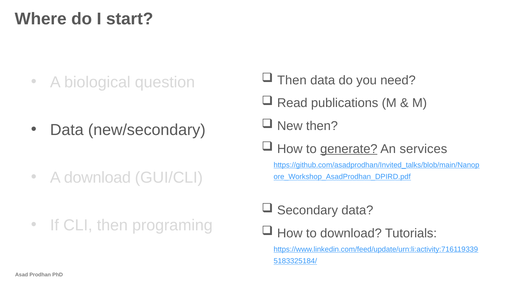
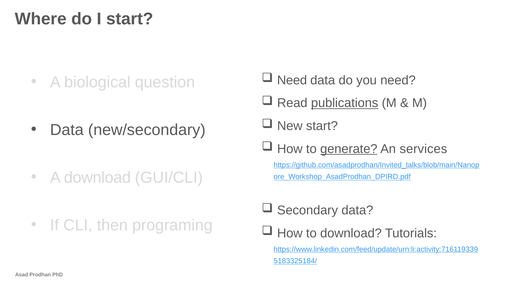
Then at (292, 80): Then -> Need
publications underline: none -> present
New then: then -> start
